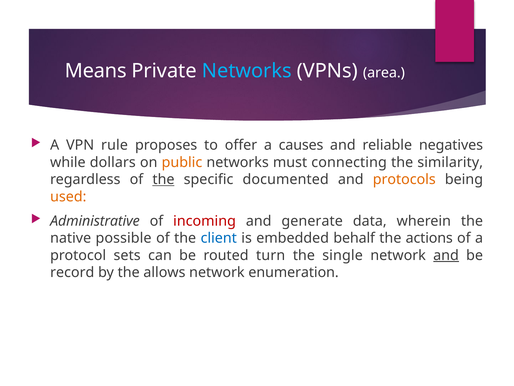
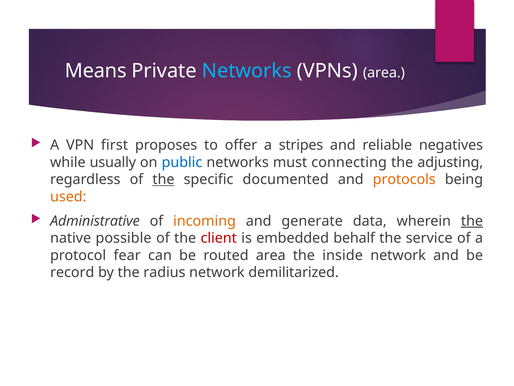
rule: rule -> first
causes: causes -> stripes
dollars: dollars -> usually
public colour: orange -> blue
similarity: similarity -> adjusting
incoming colour: red -> orange
the at (472, 221) underline: none -> present
client colour: blue -> red
actions: actions -> service
sets: sets -> fear
routed turn: turn -> area
single: single -> inside
and at (446, 255) underline: present -> none
allows: allows -> radius
enumeration: enumeration -> demilitarized
